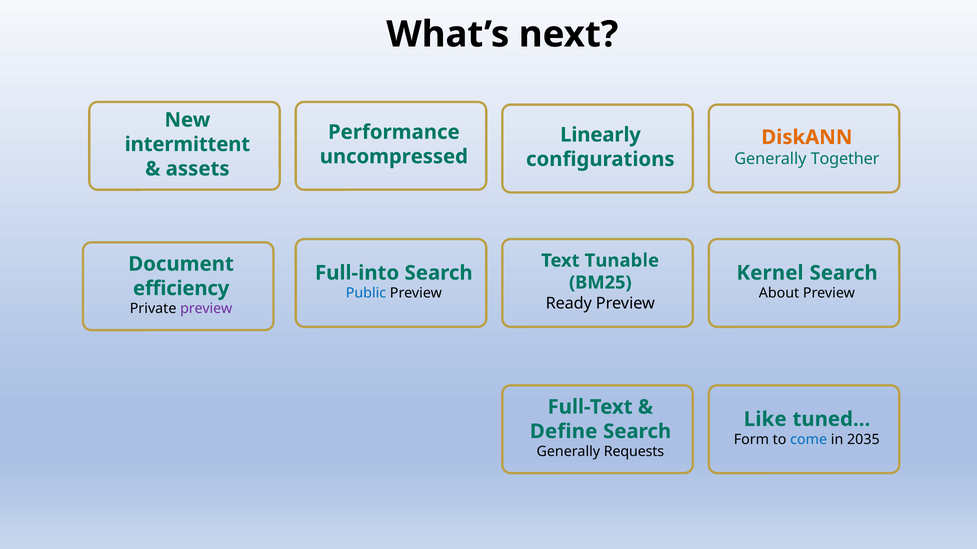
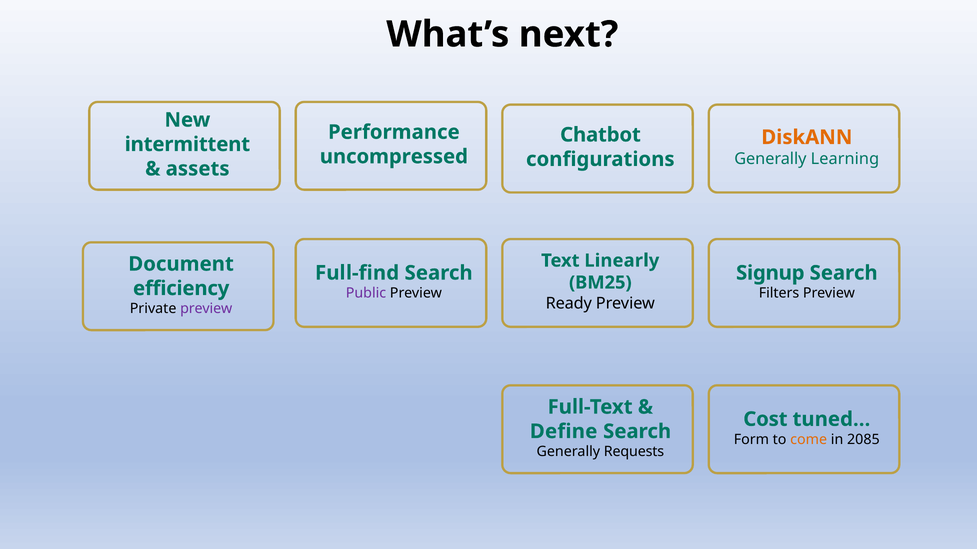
Linearly: Linearly -> Chatbot
Together: Together -> Learning
Tunable: Tunable -> Linearly
Full-into: Full-into -> Full-find
Kernel: Kernel -> Signup
Public colour: blue -> purple
About: About -> Filters
Like: Like -> Cost
come colour: blue -> orange
2035: 2035 -> 2085
